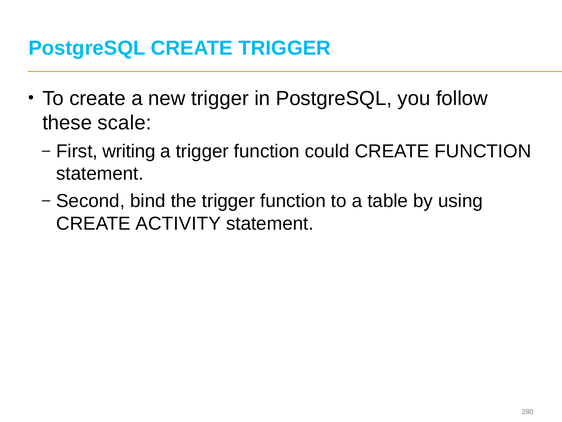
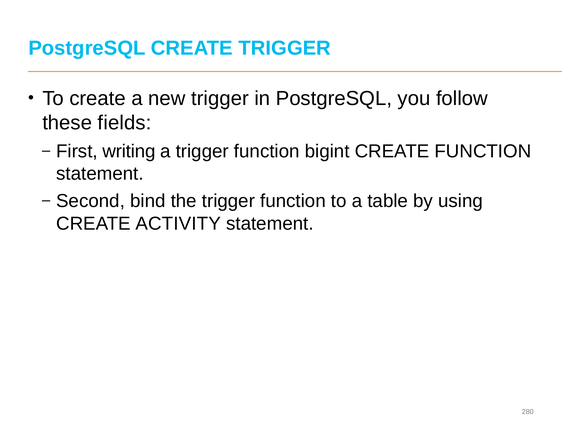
scale: scale -> fields
could: could -> bigint
